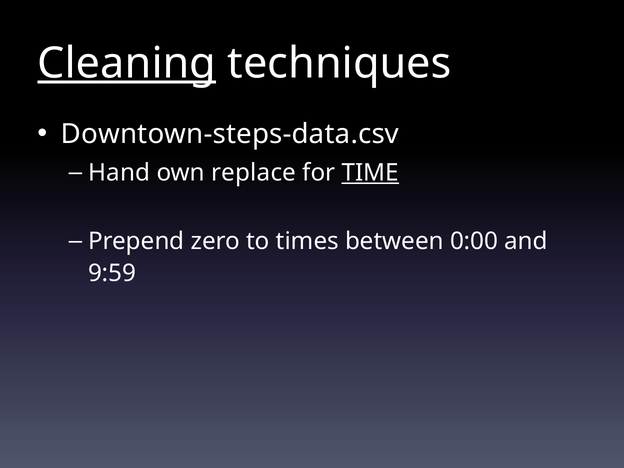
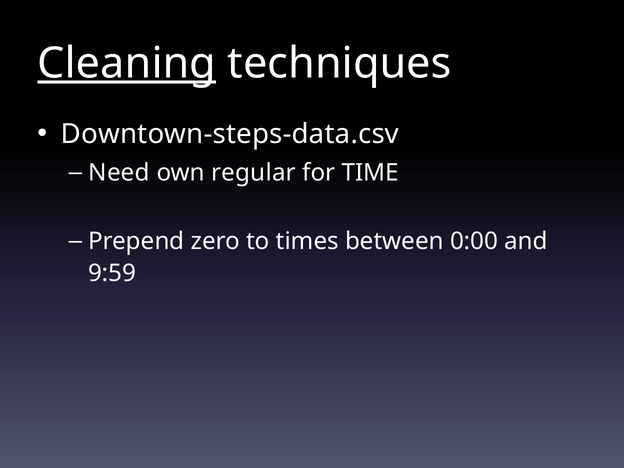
Hand: Hand -> Need
replace: replace -> regular
TIME underline: present -> none
